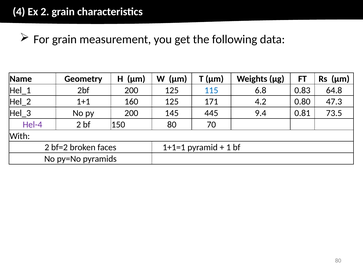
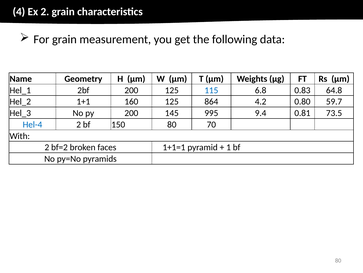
171: 171 -> 864
47.3: 47.3 -> 59.7
445: 445 -> 995
Hel-4 colour: purple -> blue
